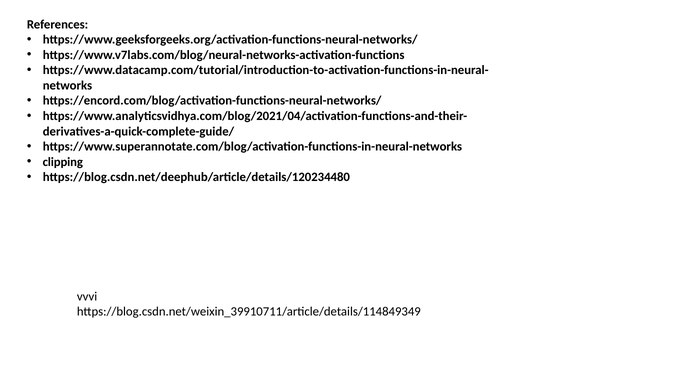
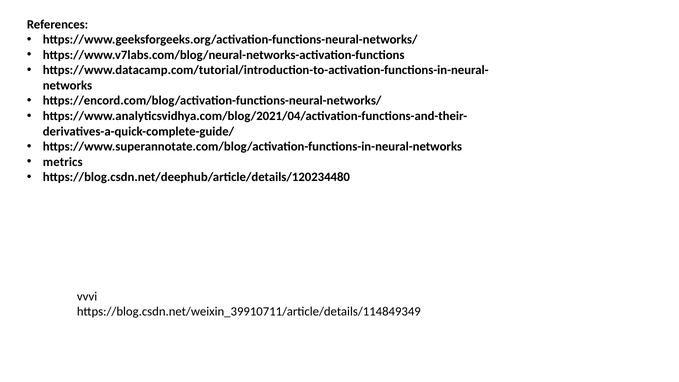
clipping: clipping -> metrics
